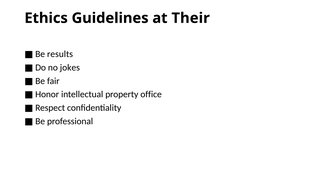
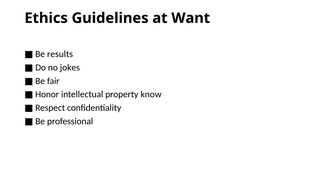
Their: Their -> Want
office: office -> know
